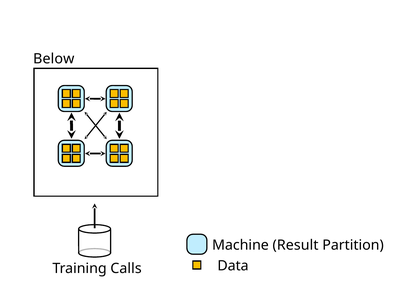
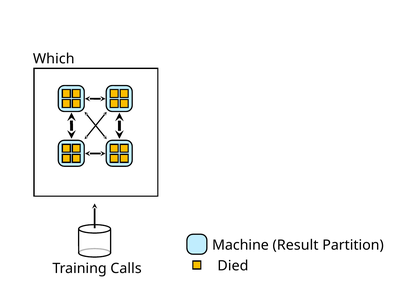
Below: Below -> Which
Data: Data -> Died
